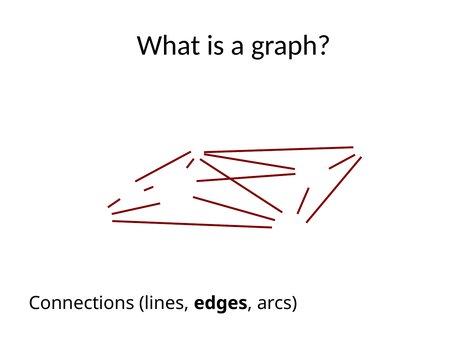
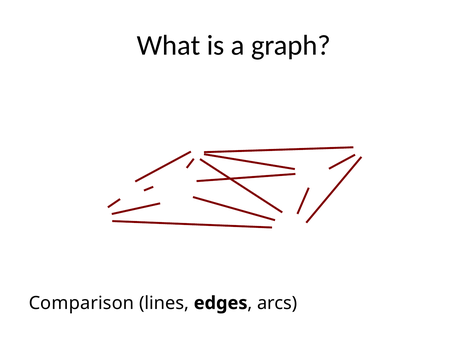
Connections: Connections -> Comparison
